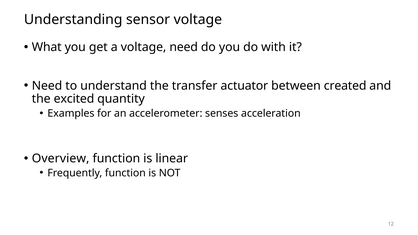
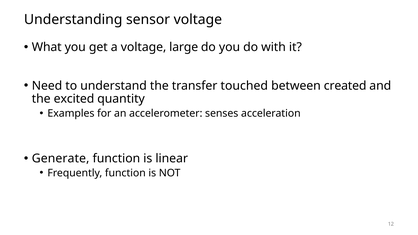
voltage need: need -> large
actuator: actuator -> touched
Overview: Overview -> Generate
